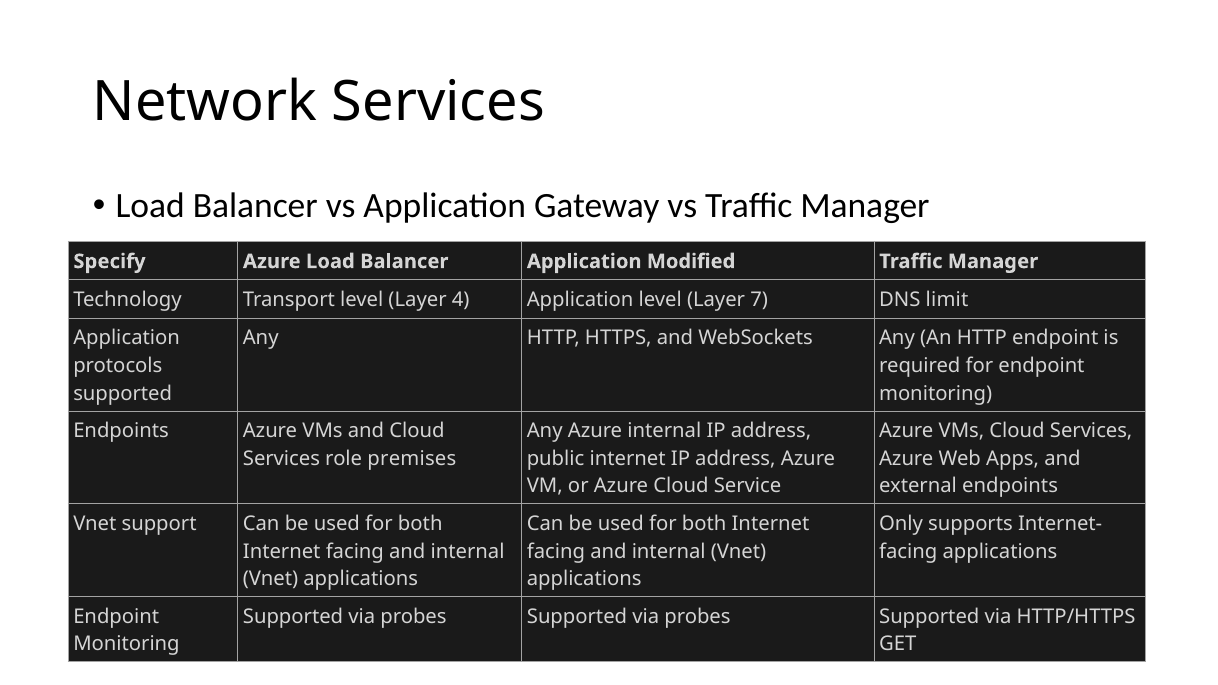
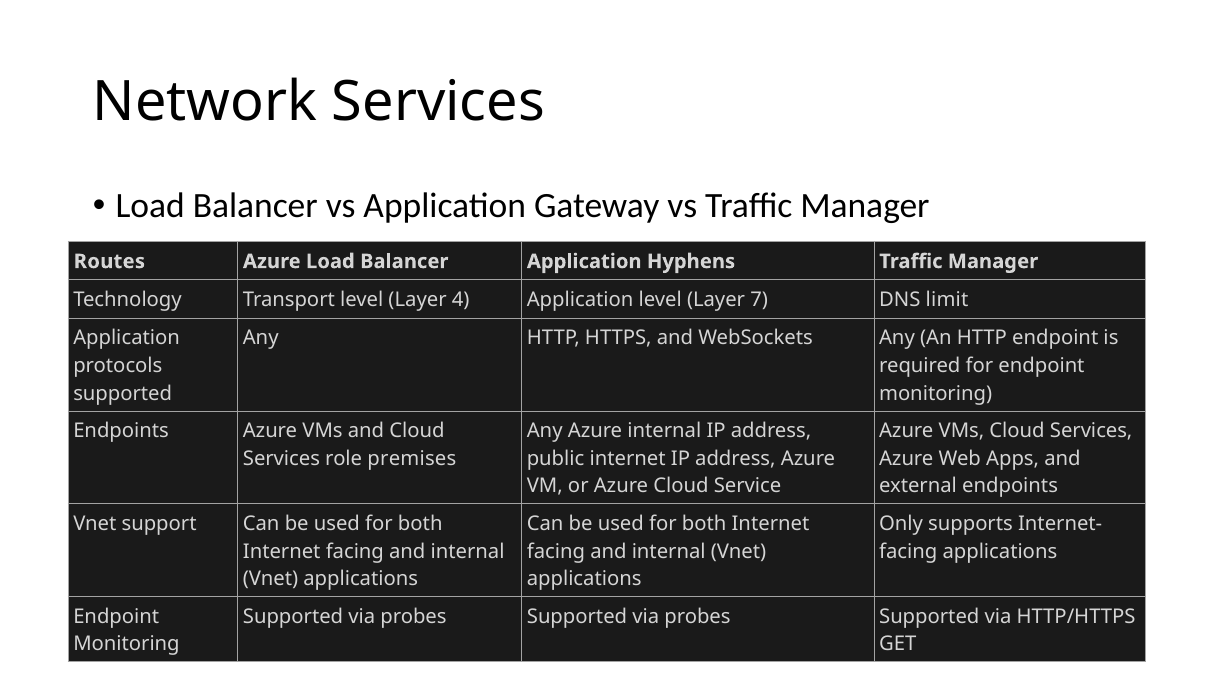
Specify: Specify -> Routes
Modified: Modified -> Hyphens
